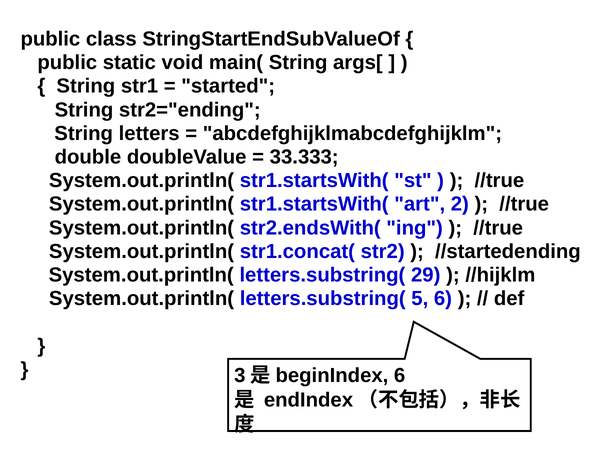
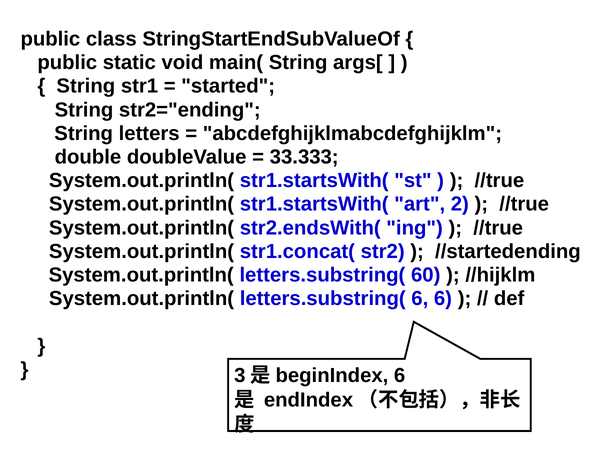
29: 29 -> 60
letters.substring( 5: 5 -> 6
